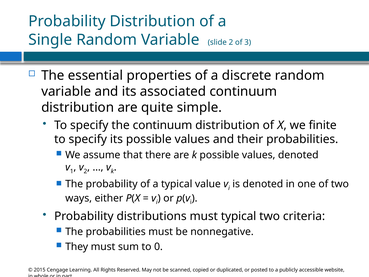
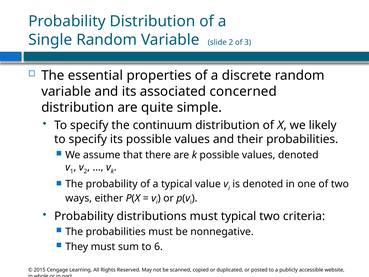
associated continuum: continuum -> concerned
finite: finite -> likely
0: 0 -> 6
